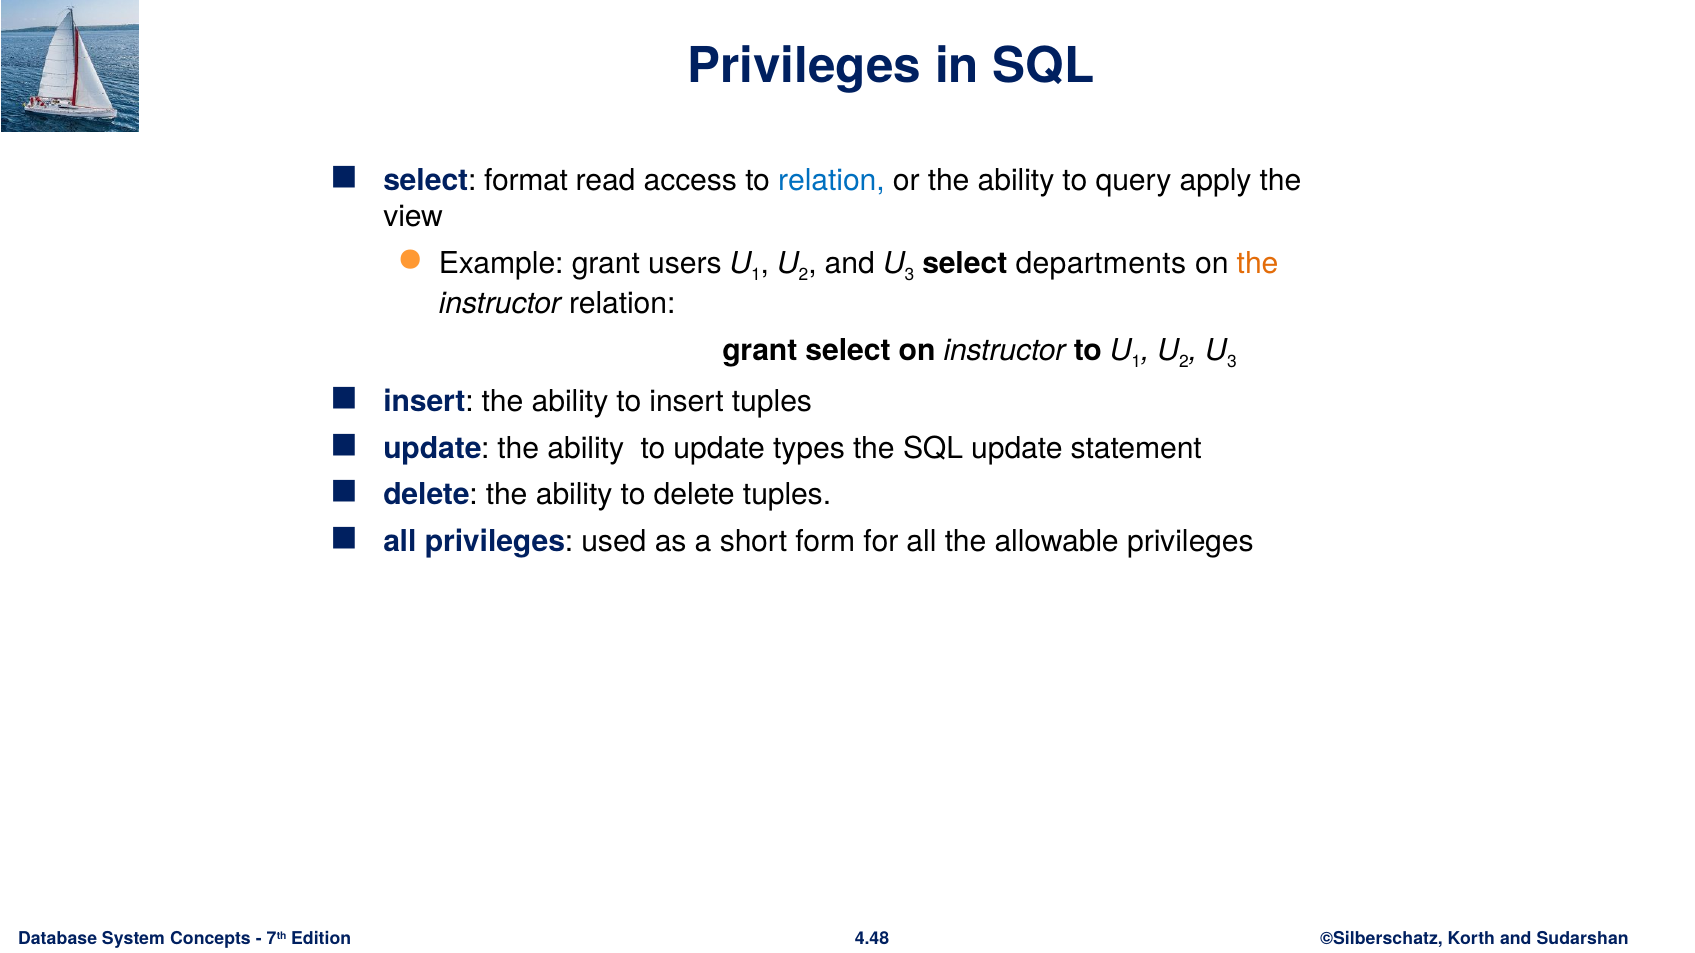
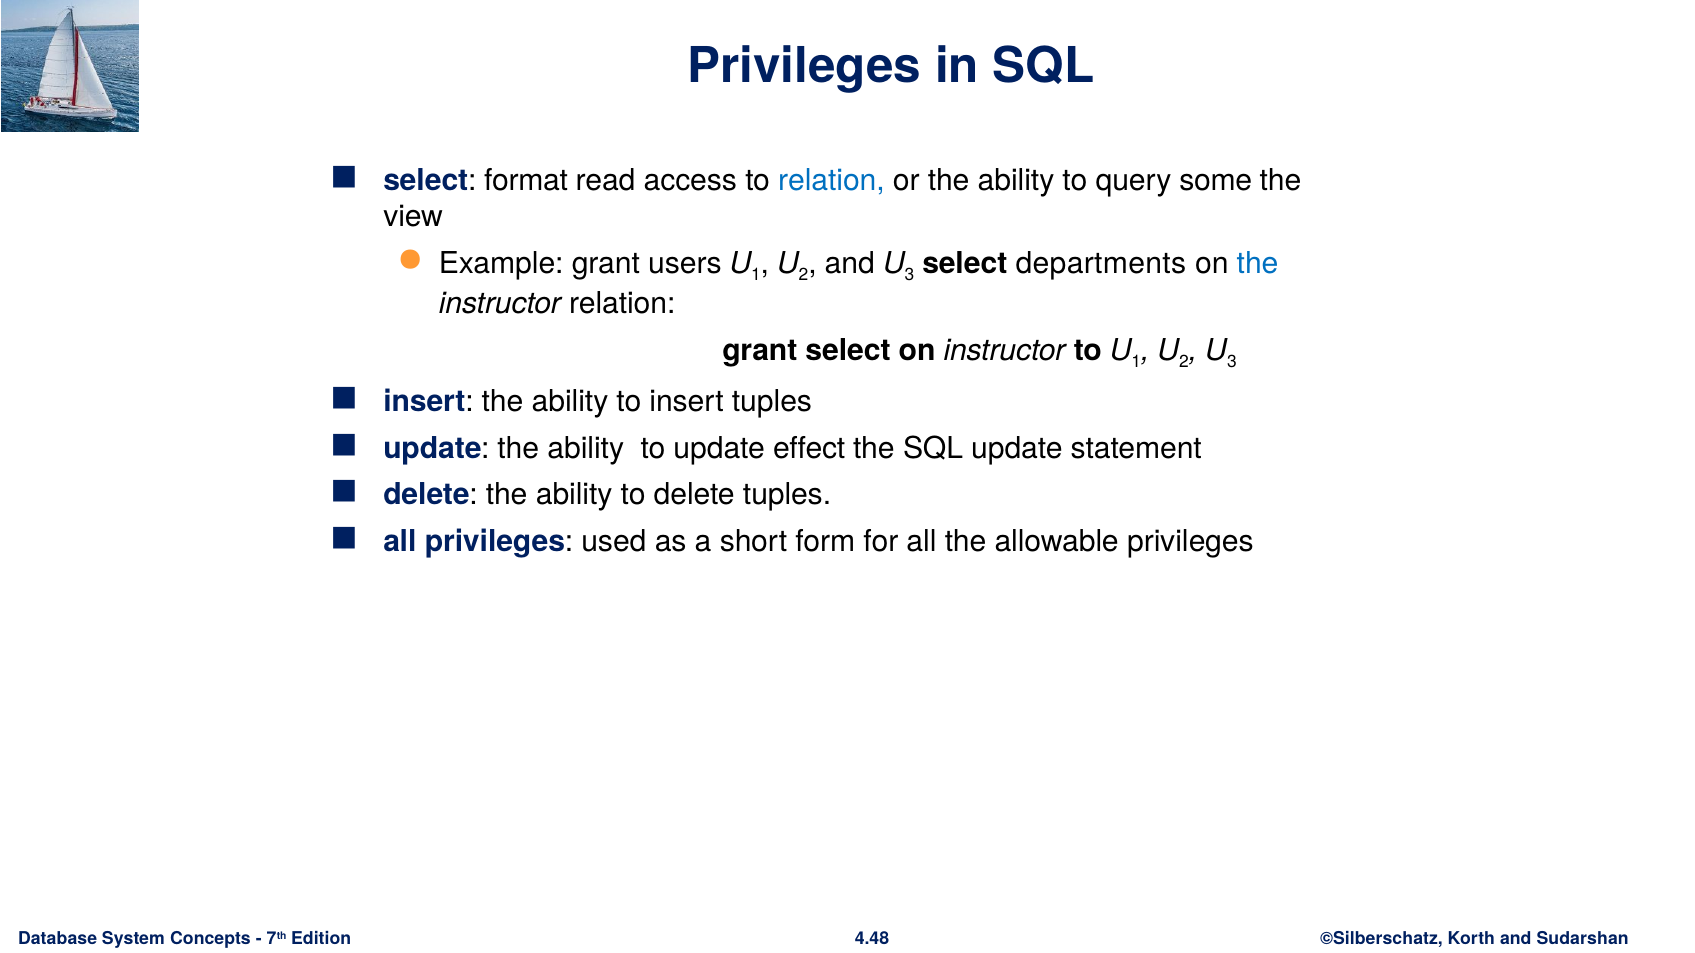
apply: apply -> some
the at (1258, 263) colour: orange -> blue
types: types -> effect
